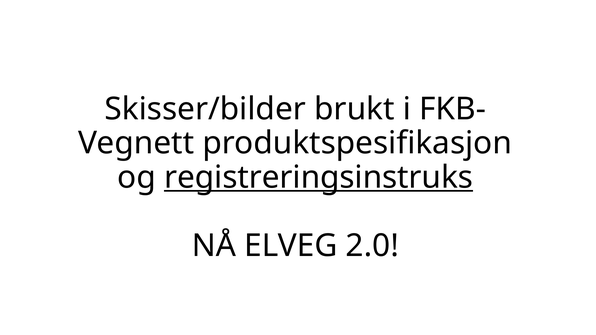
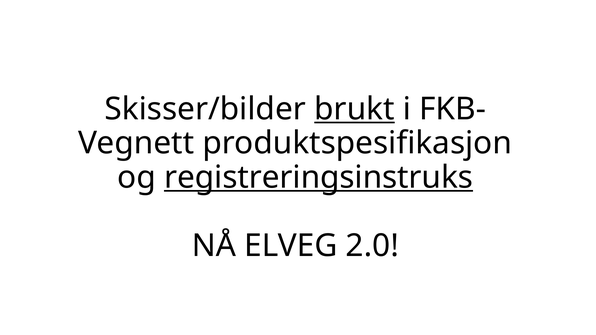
brukt underline: none -> present
